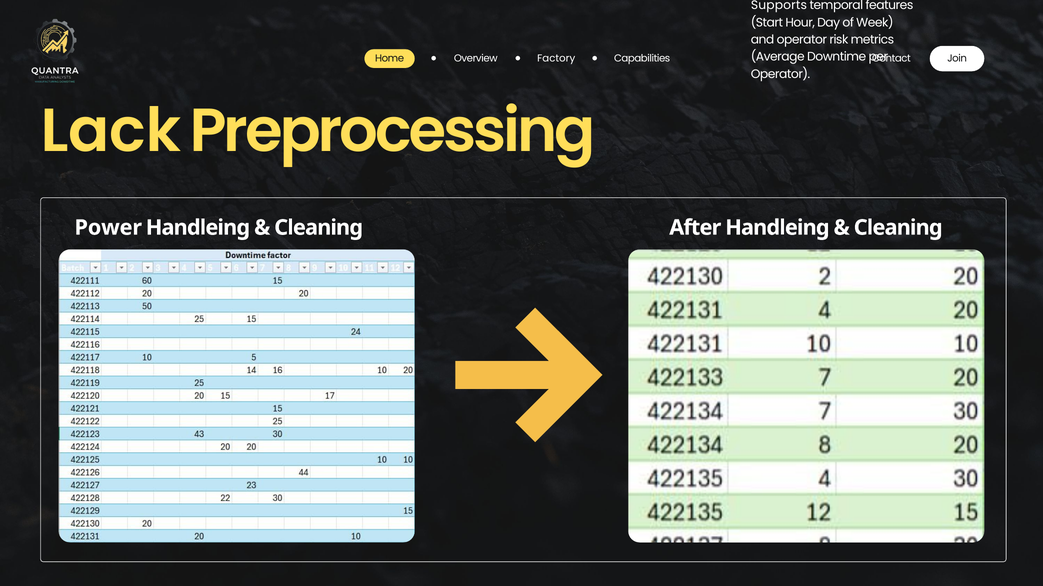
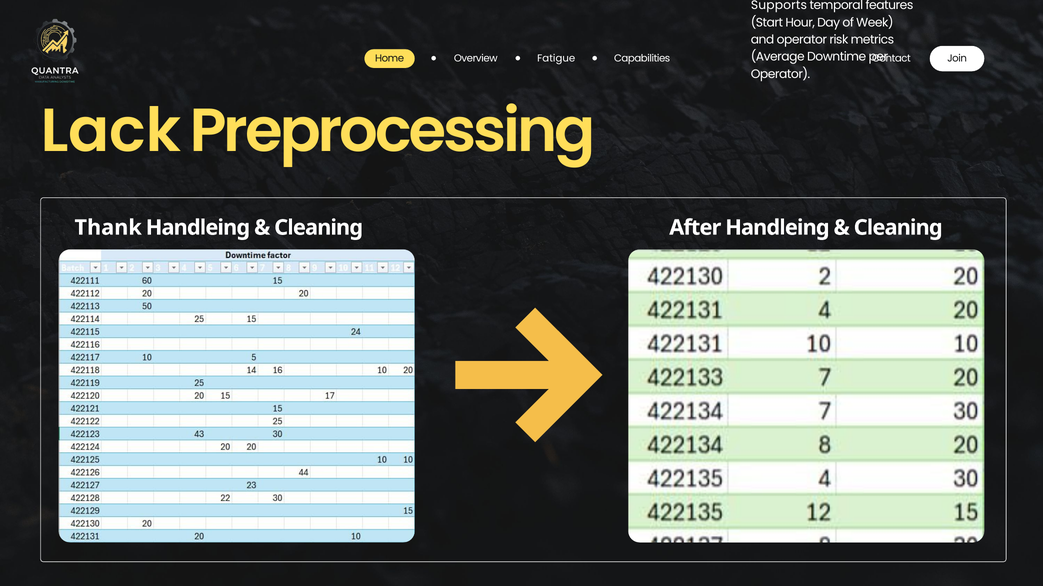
Factory: Factory -> Fatigue
Power: Power -> Thank
